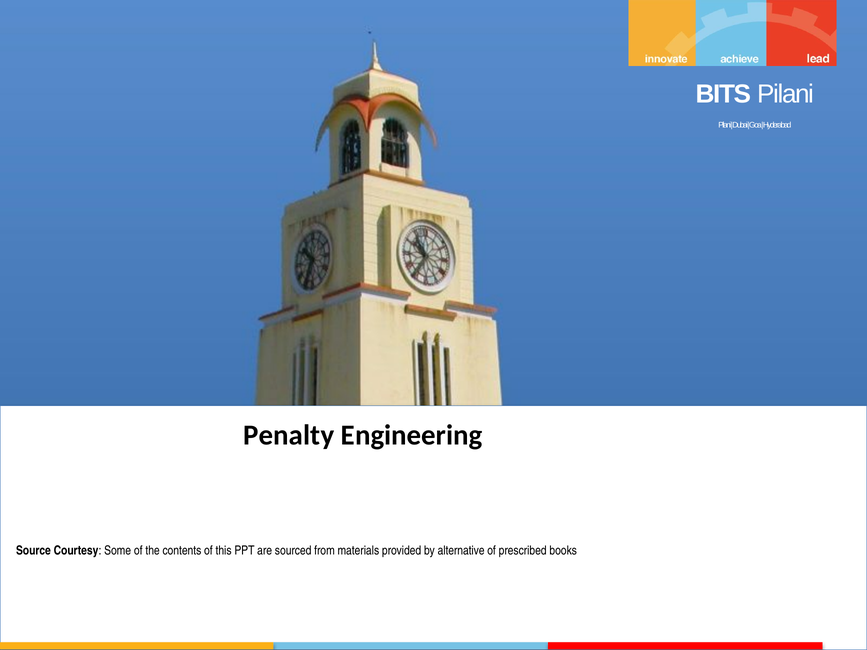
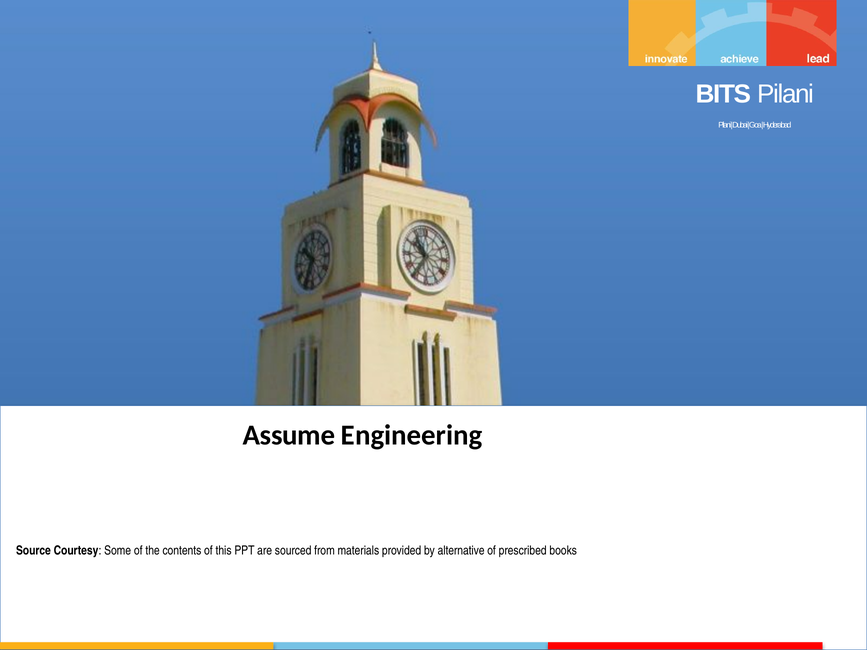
Penalty: Penalty -> Assume
